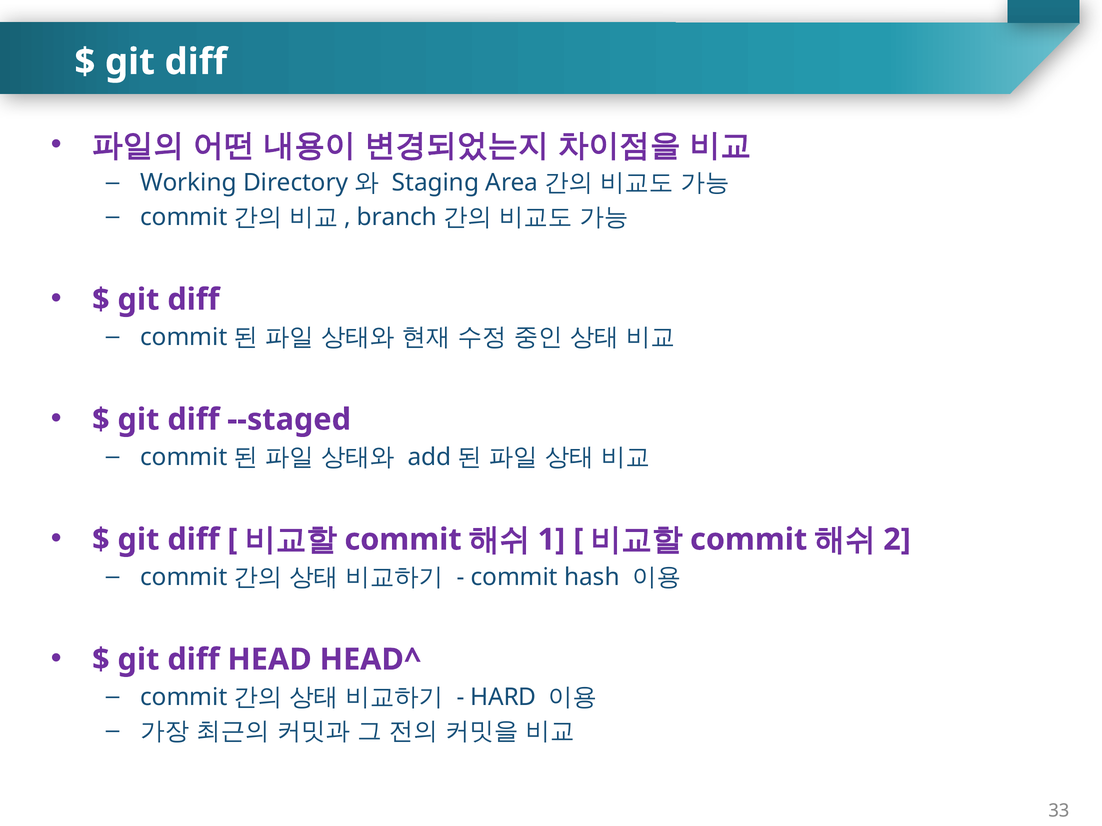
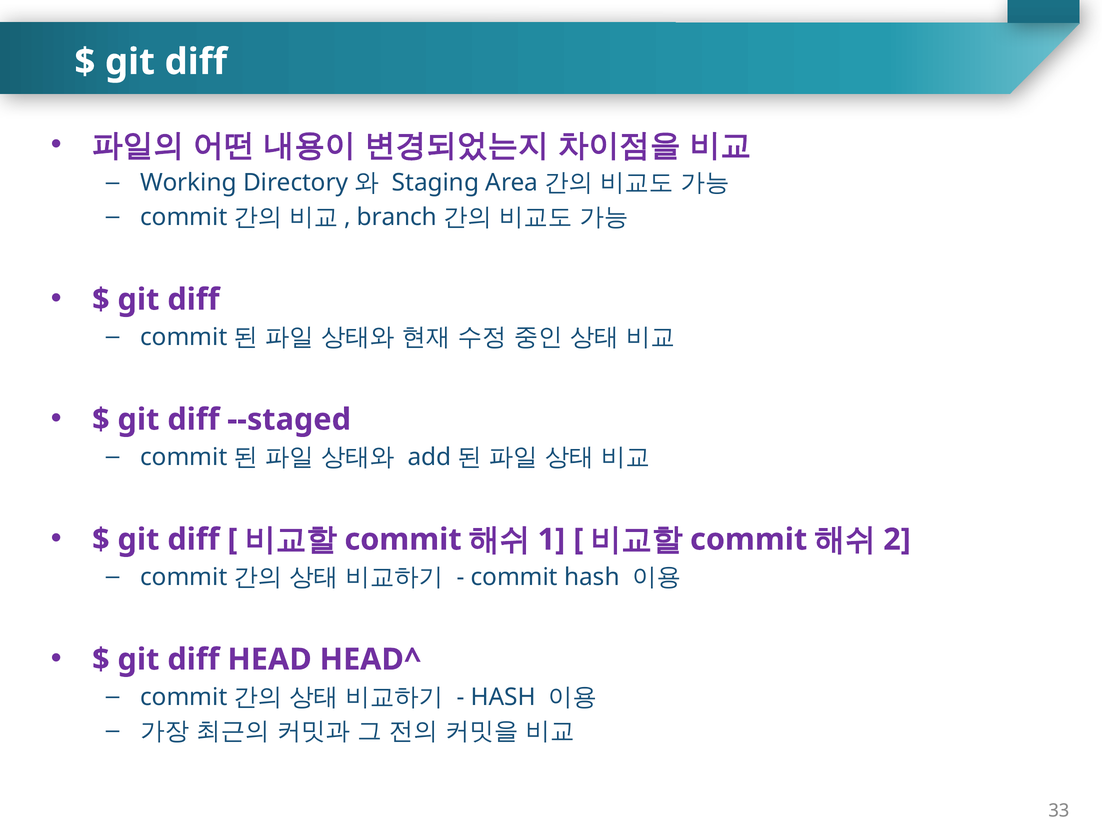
HARD at (503, 697): HARD -> HASH
